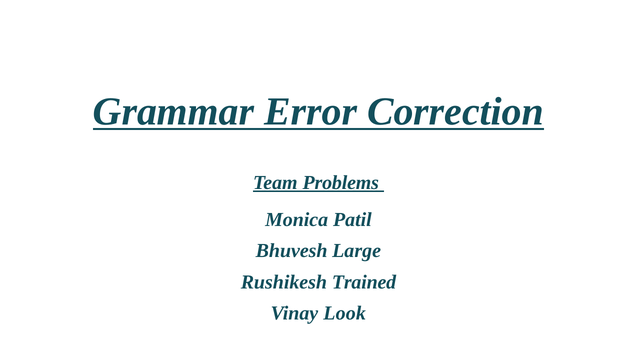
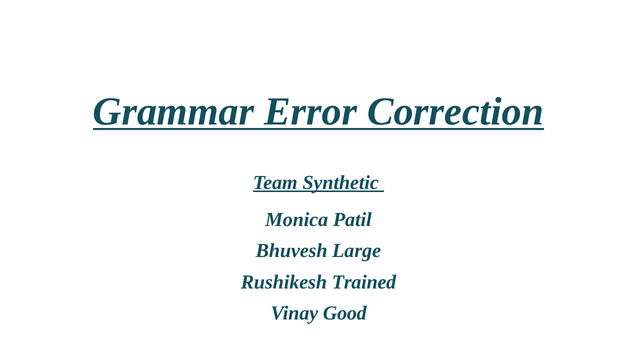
Problems: Problems -> Synthetic
Look: Look -> Good
